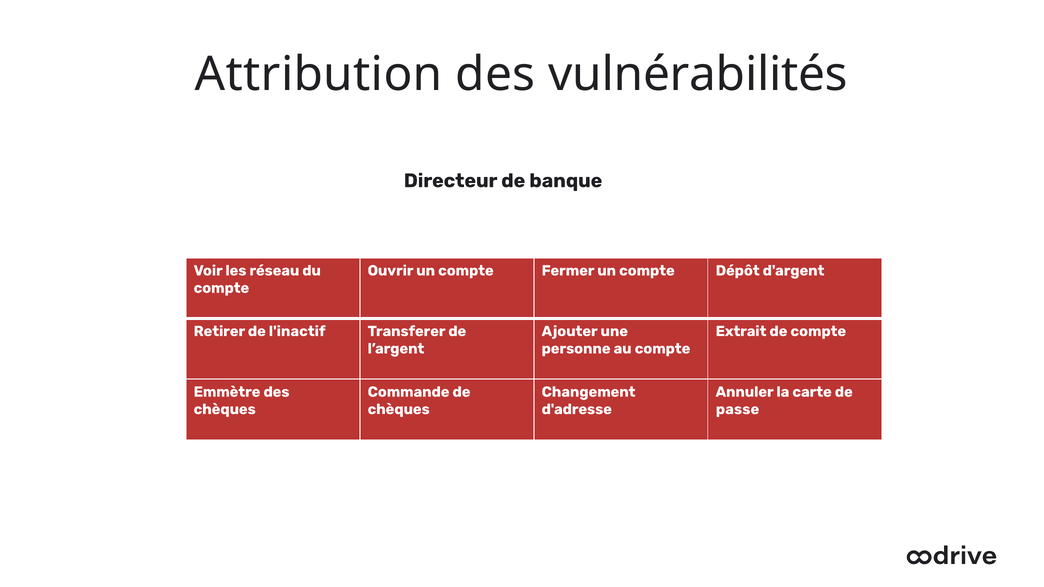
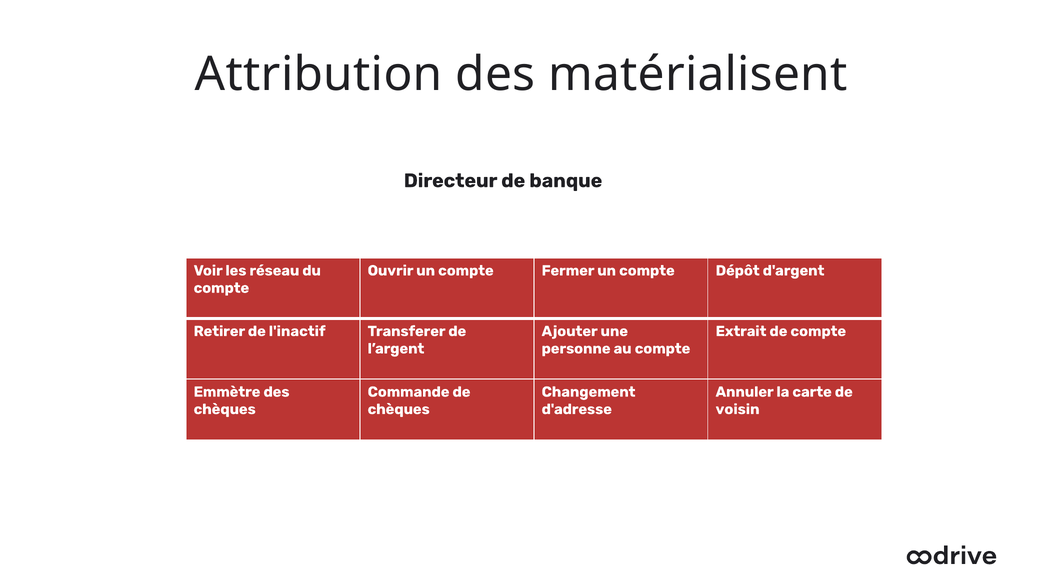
vulnérabilités: vulnérabilités -> matérialisent
passe: passe -> voisin
